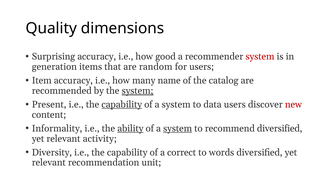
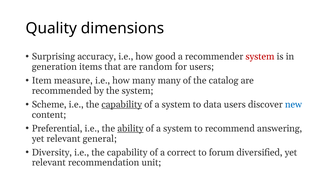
Item accuracy: accuracy -> measure
many name: name -> many
system at (138, 91) underline: present -> none
Present: Present -> Scheme
new colour: red -> blue
Informality: Informality -> Preferential
system at (178, 128) underline: present -> none
recommend diversified: diversified -> answering
activity: activity -> general
words: words -> forum
